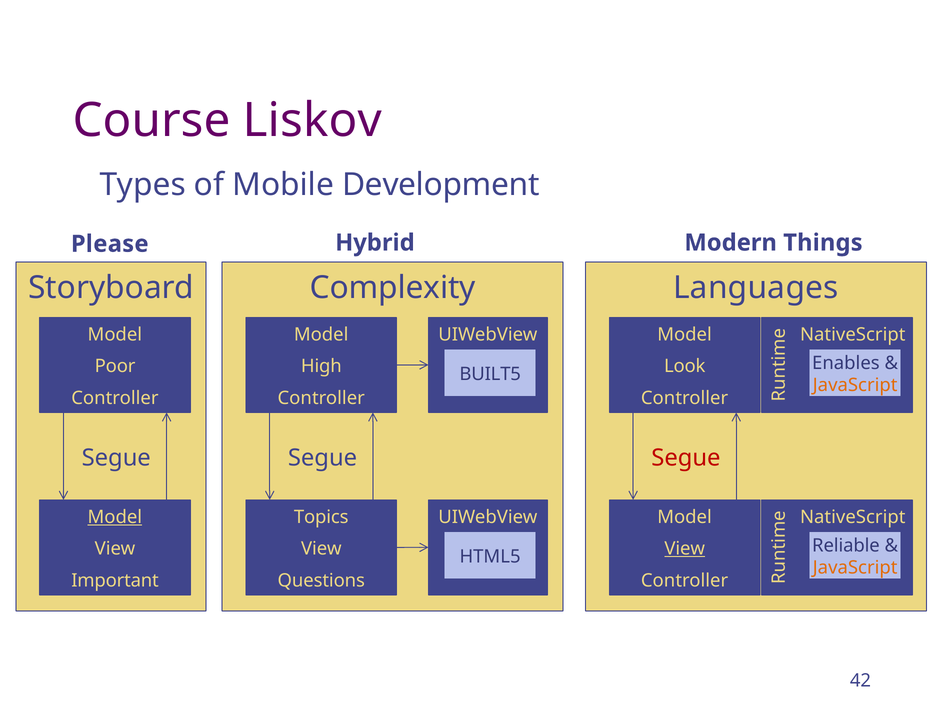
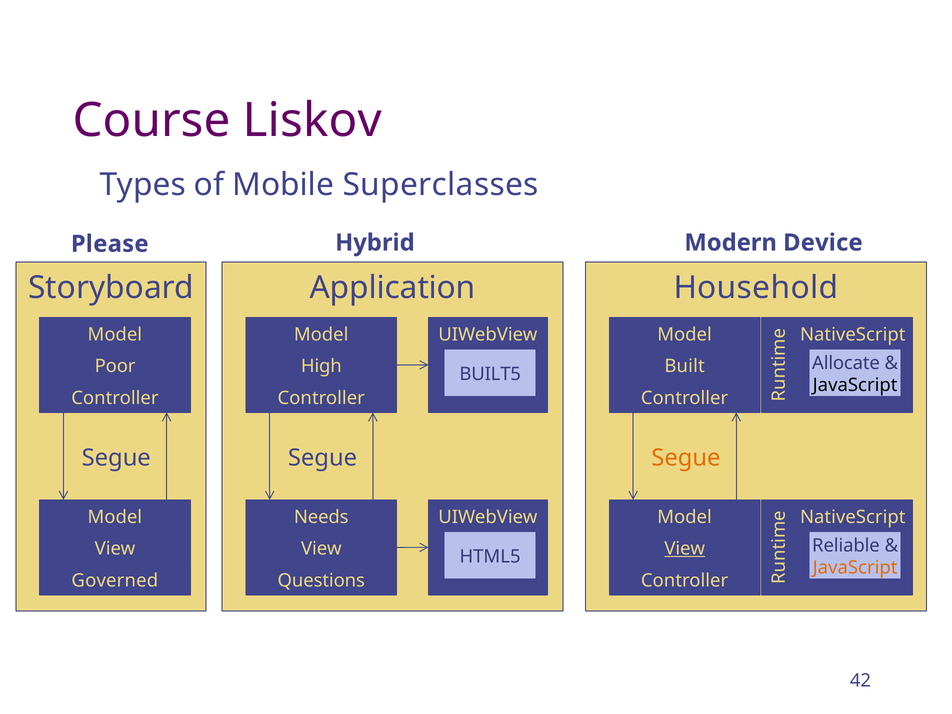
Development: Development -> Superclasses
Things: Things -> Device
Complexity: Complexity -> Application
Languages: Languages -> Household
Enables: Enables -> Allocate
Look: Look -> Built
JavaScript at (855, 385) colour: orange -> black
Segue at (686, 458) colour: red -> orange
Model at (115, 517) underline: present -> none
Topics: Topics -> Needs
Important: Important -> Governed
